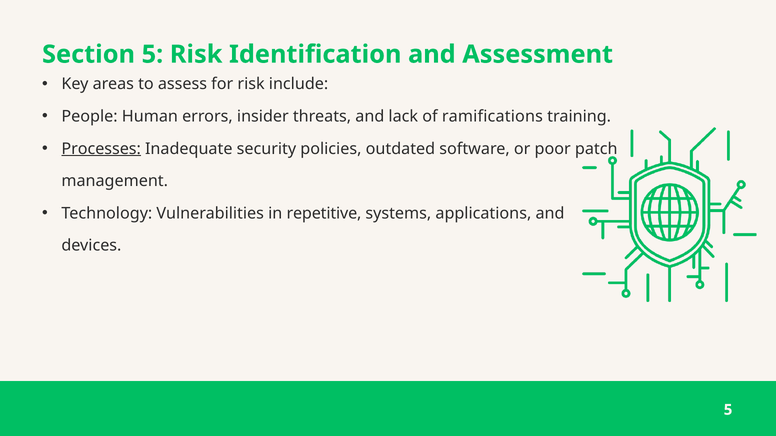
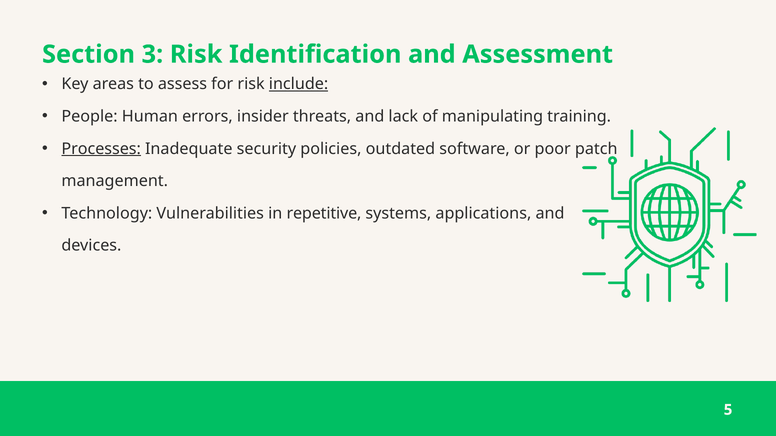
Section 5: 5 -> 3
include underline: none -> present
ramifications: ramifications -> manipulating
